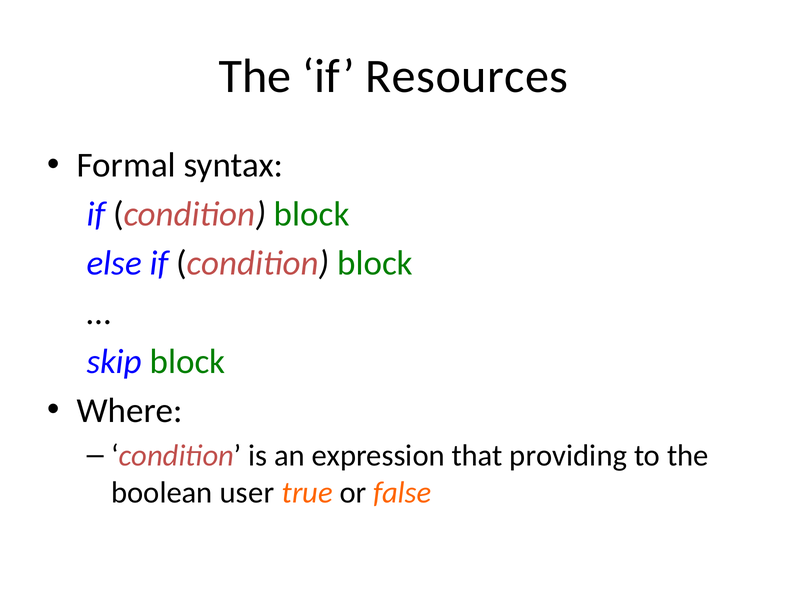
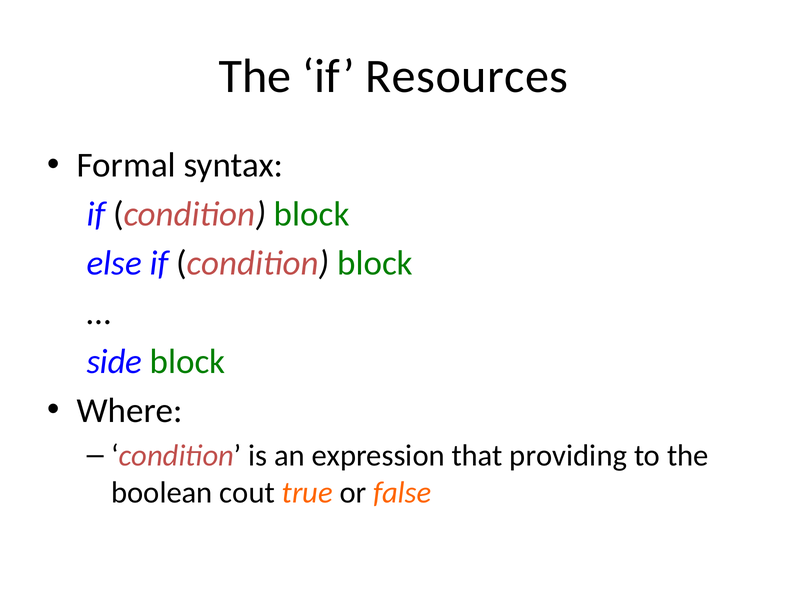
skip: skip -> side
user: user -> cout
